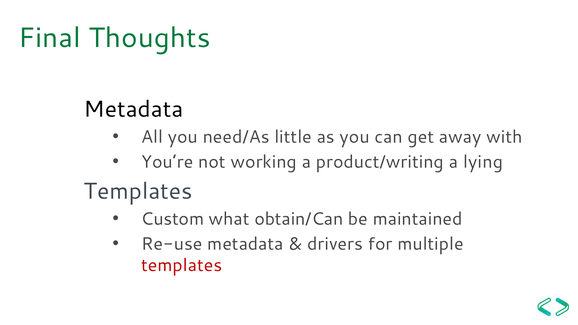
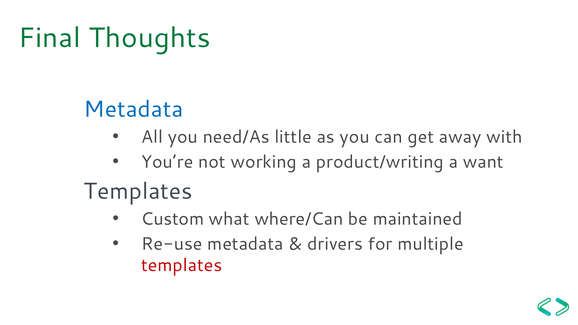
Metadata at (134, 109) colour: black -> blue
lying: lying -> want
obtain/Can: obtain/Can -> where/Can
